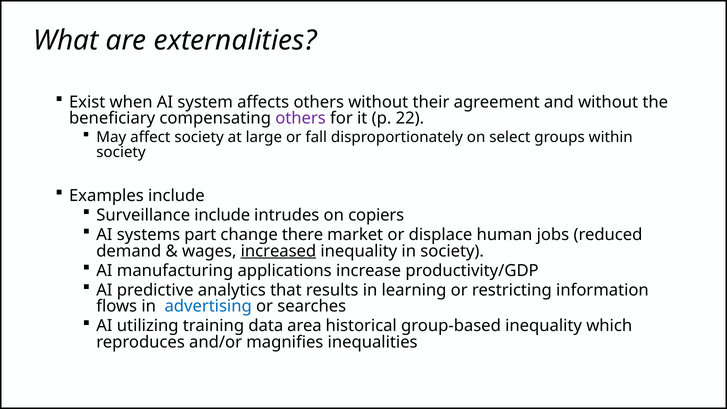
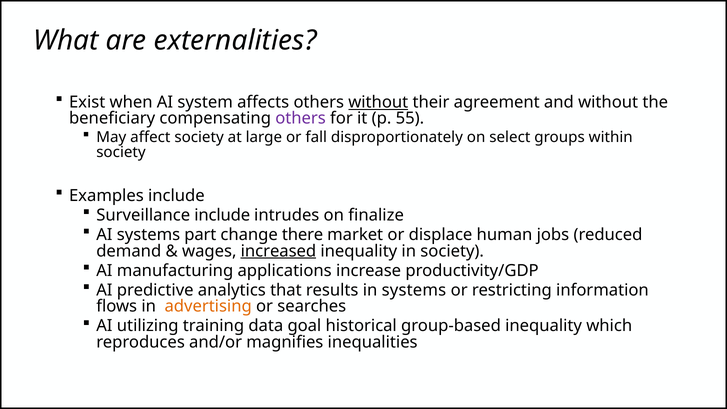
without at (378, 102) underline: none -> present
22: 22 -> 55
copiers: copiers -> finalize
in learning: learning -> systems
advertising colour: blue -> orange
area: area -> goal
